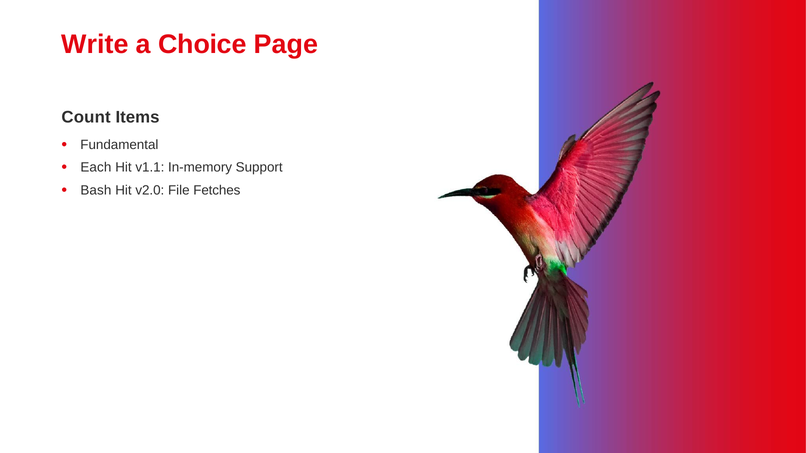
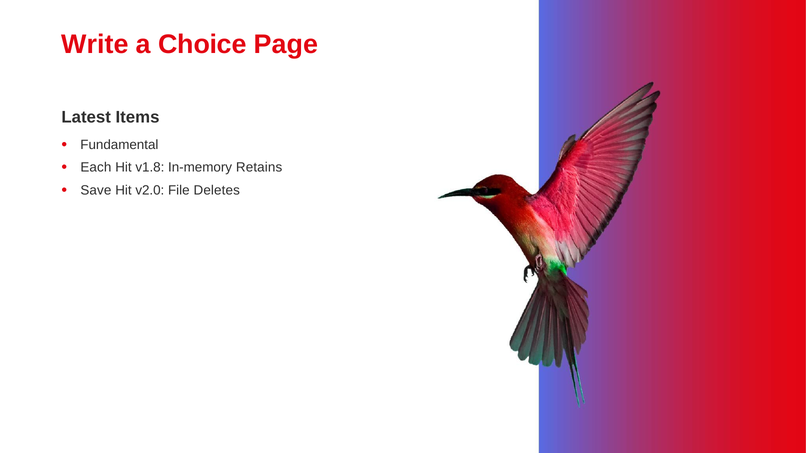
Count: Count -> Latest
v1.1: v1.1 -> v1.8
Support: Support -> Retains
Bash: Bash -> Save
Fetches: Fetches -> Deletes
